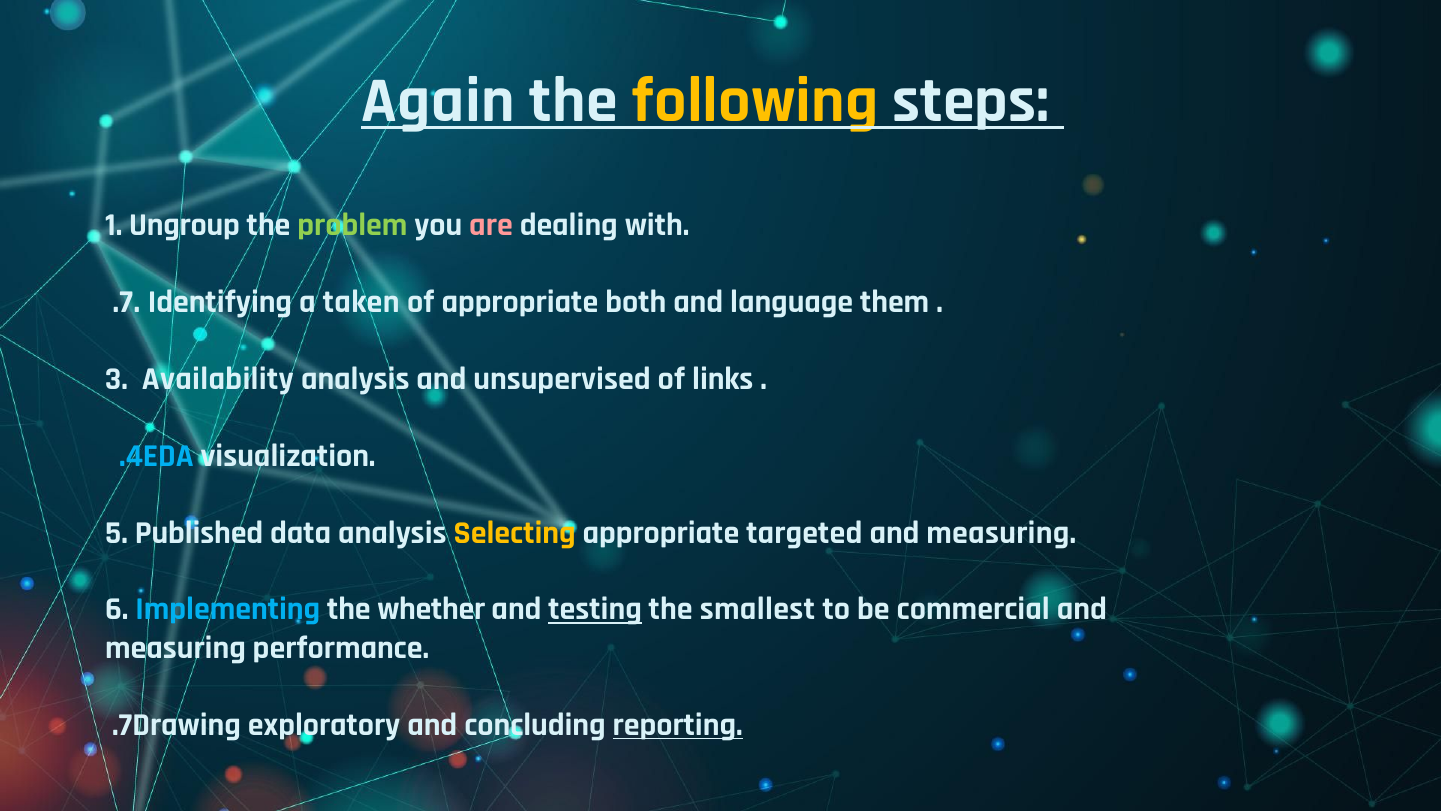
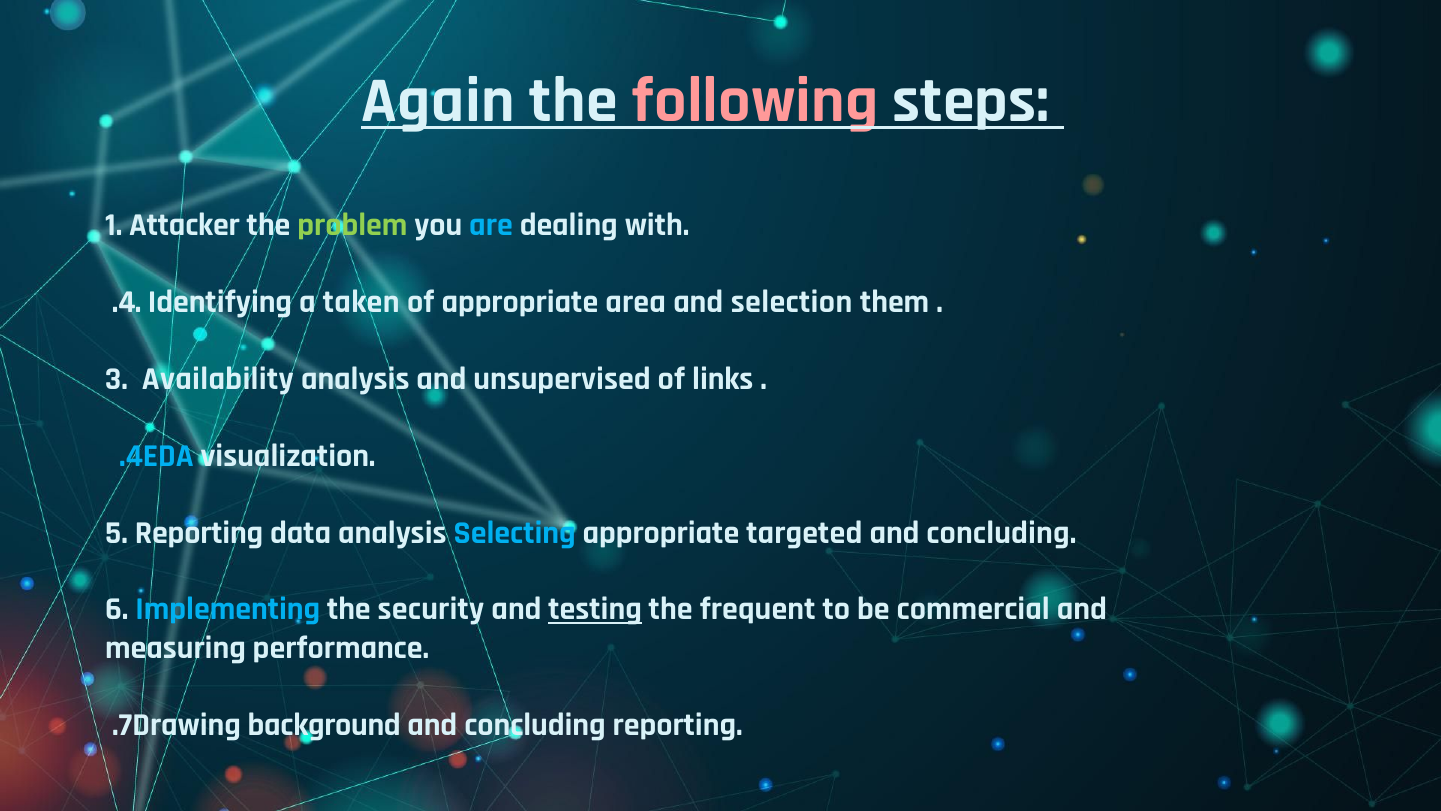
following colour: yellow -> pink
Ungroup: Ungroup -> Attacker
are colour: pink -> light blue
.7: .7 -> .4
both: both -> area
language: language -> selection
5 Published: Published -> Reporting
Selecting colour: yellow -> light blue
measuring at (1001, 532): measuring -> concluding
whether: whether -> security
smallest: smallest -> frequent
exploratory: exploratory -> background
reporting at (678, 724) underline: present -> none
